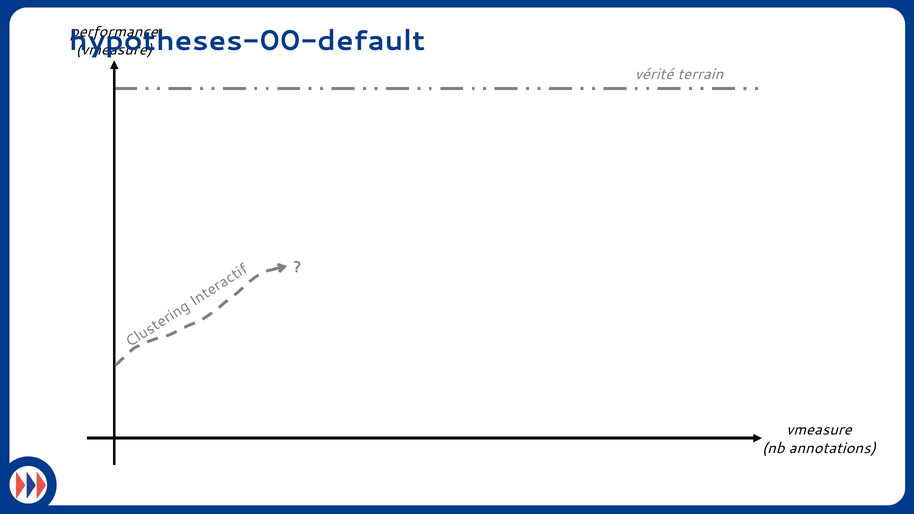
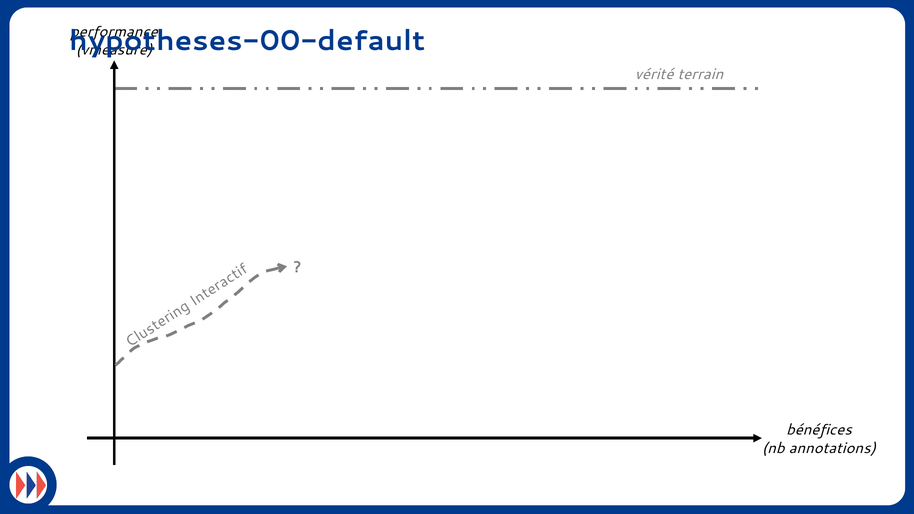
vmeasure at (819, 430): vmeasure -> bénéfices
